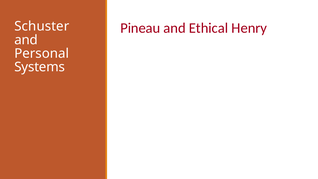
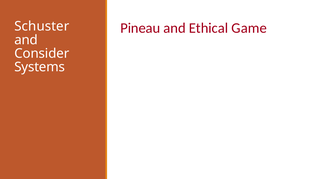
Henry: Henry -> Game
Personal: Personal -> Consider
